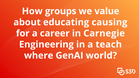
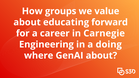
causing: causing -> forward
teach: teach -> doing
GenAI world: world -> about
